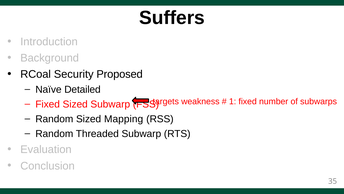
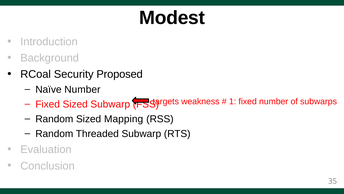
Suffers: Suffers -> Modest
Naïve Detailed: Detailed -> Number
